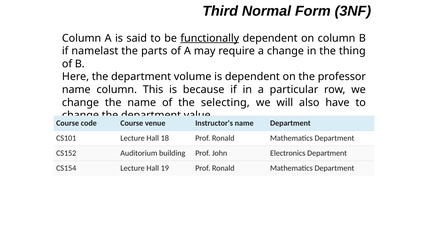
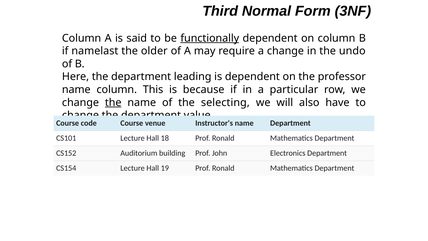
parts: parts -> older
thing: thing -> undo
volume: volume -> leading
the at (113, 102) underline: none -> present
